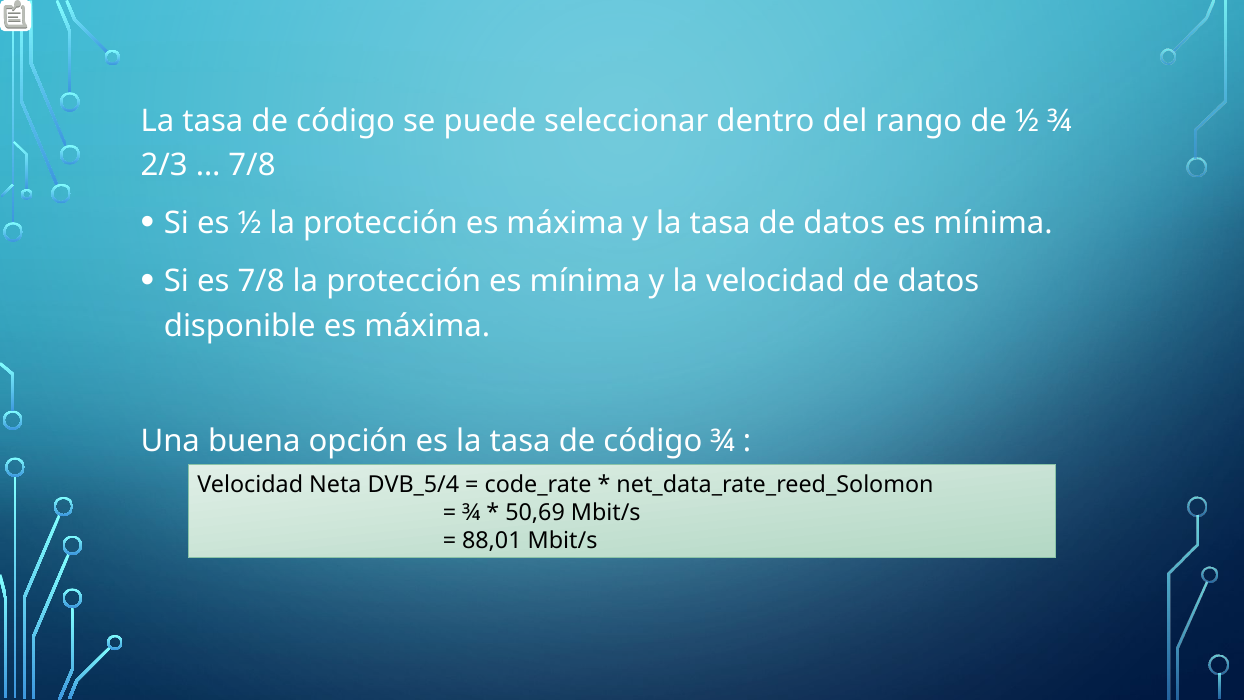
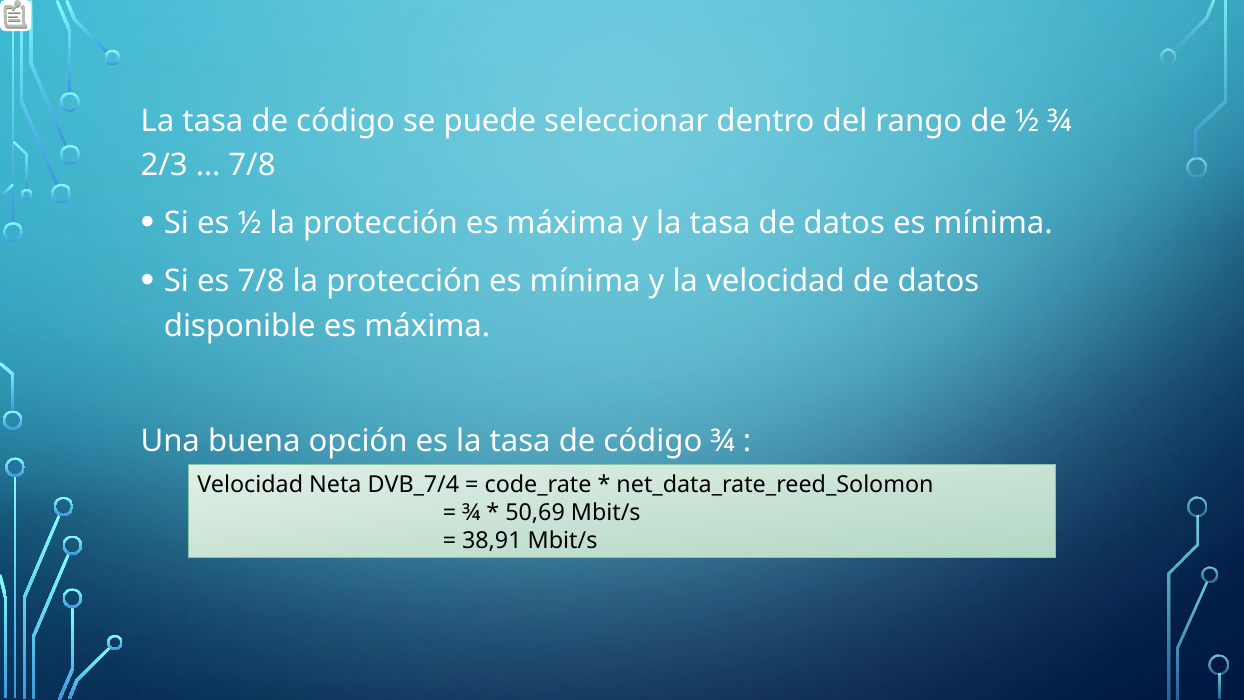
DVB_5/4: DVB_5/4 -> DVB_7/4
88,01: 88,01 -> 38,91
